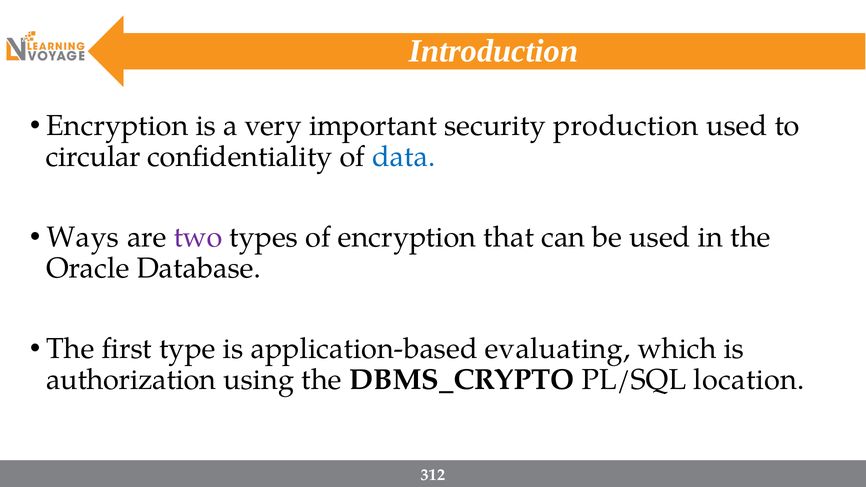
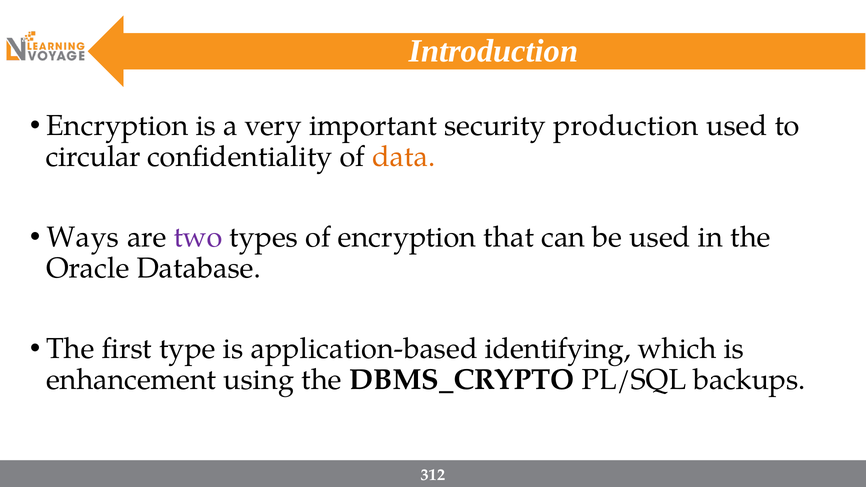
data colour: blue -> orange
evaluating: evaluating -> identifying
authorization: authorization -> enhancement
location: location -> backups
